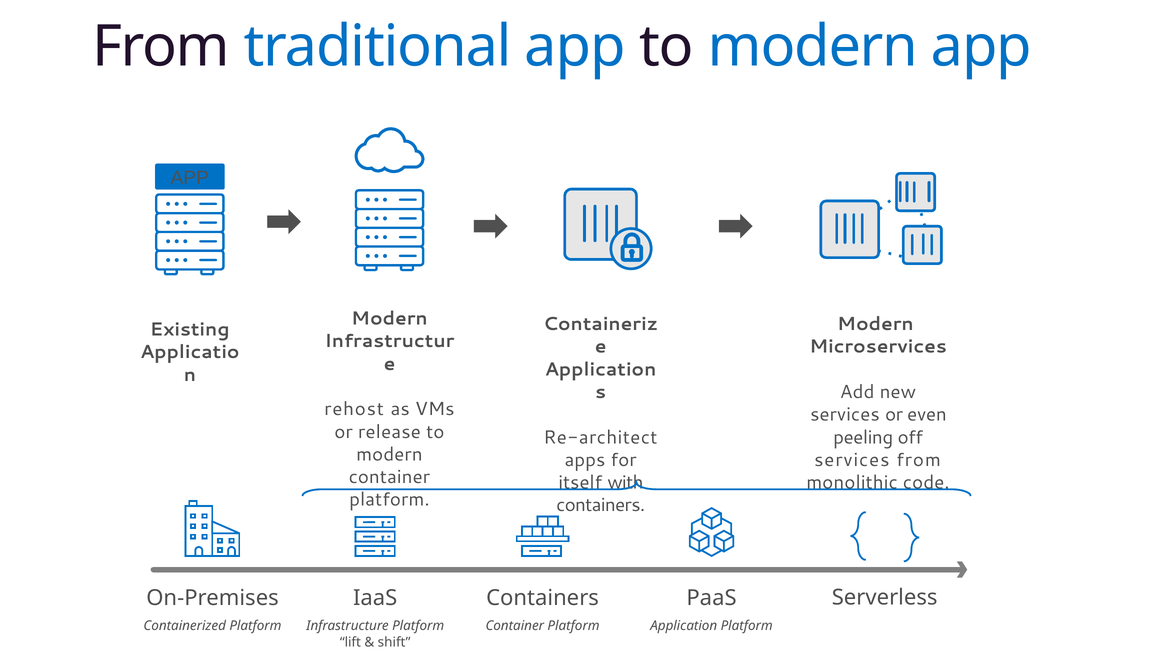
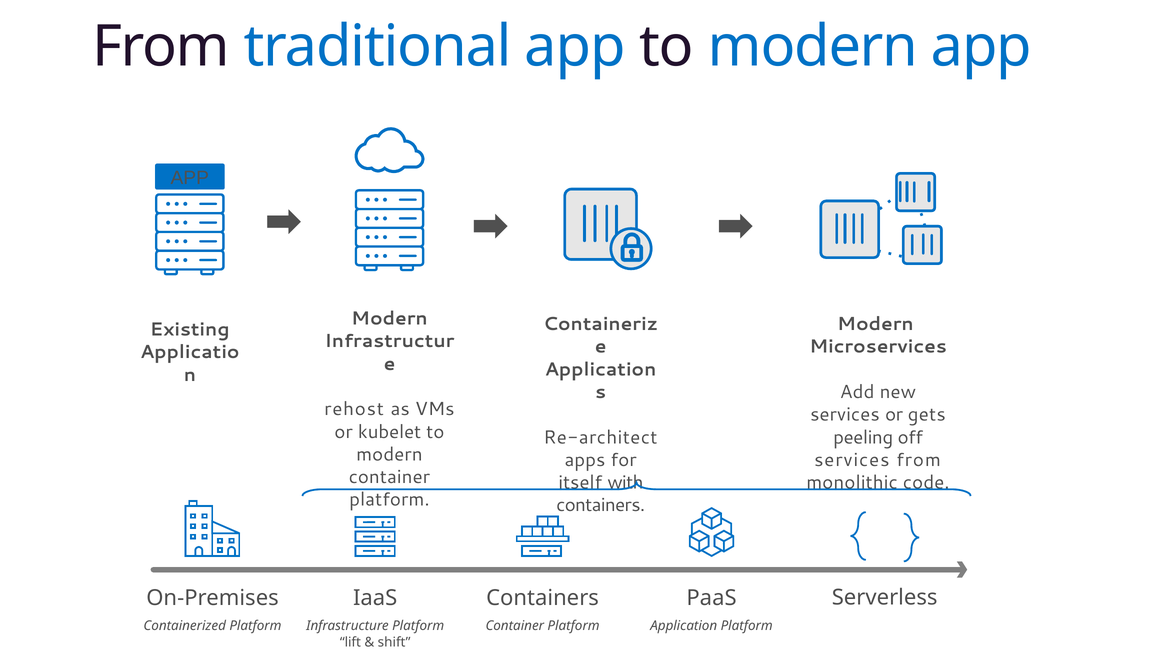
even: even -> gets
release: release -> kubelet
